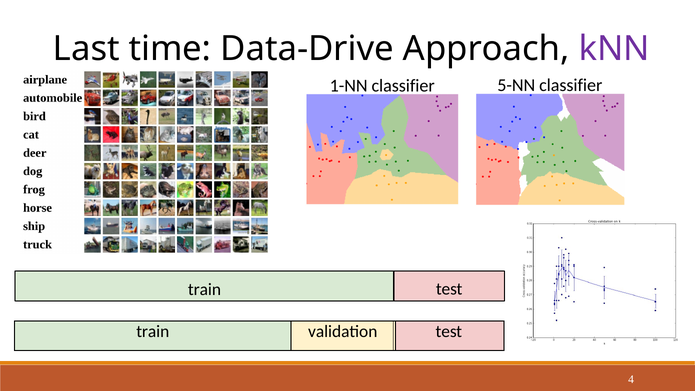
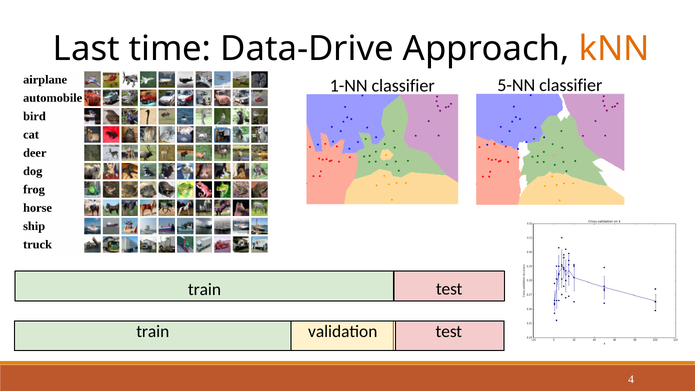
kNN colour: purple -> orange
